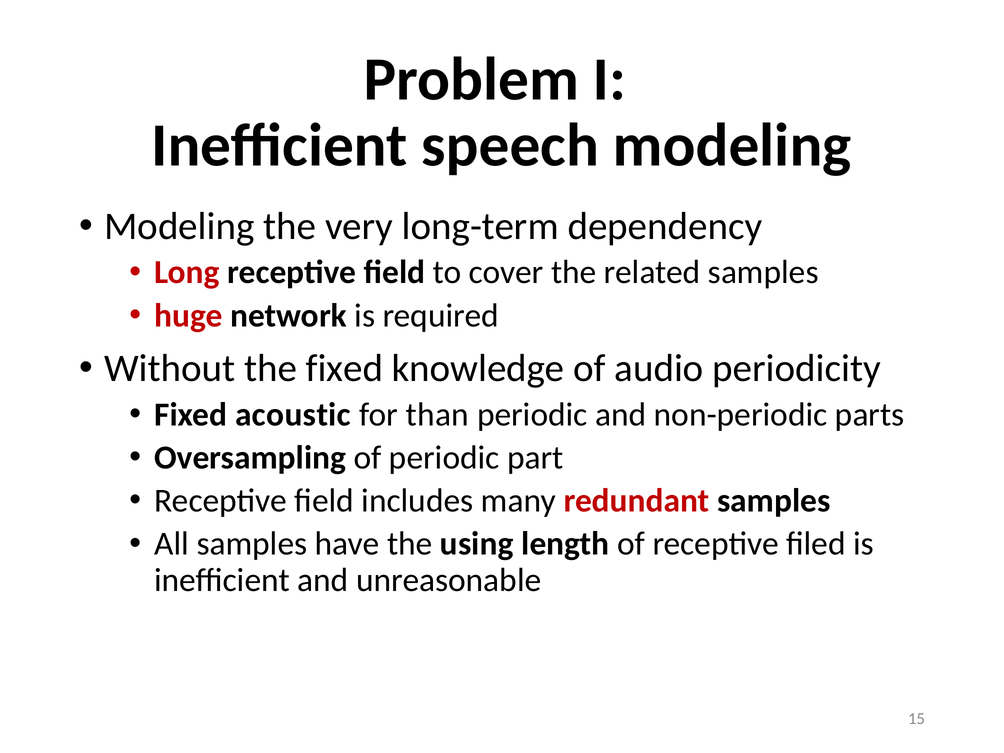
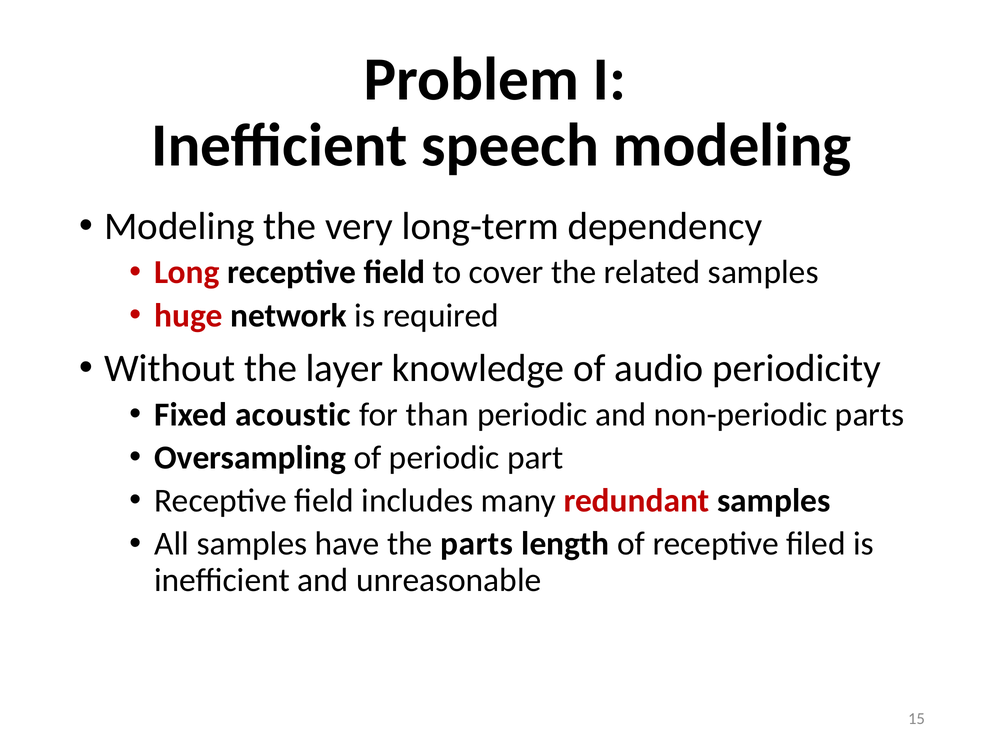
the fixed: fixed -> layer
the using: using -> parts
